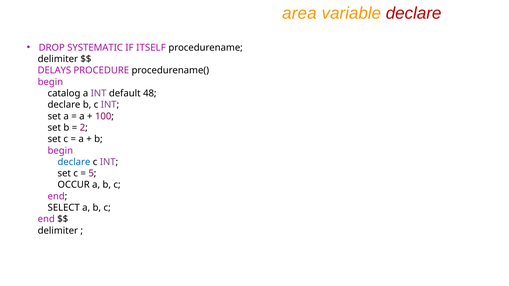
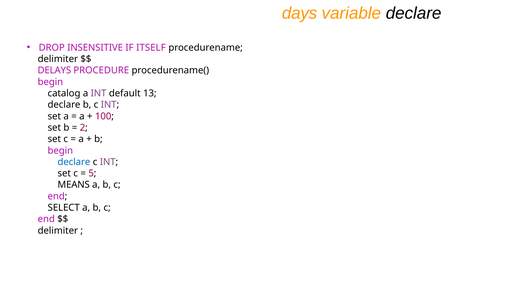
area: area -> days
declare at (414, 13) colour: red -> black
SYSTEMATIC: SYSTEMATIC -> INSENSITIVE
48: 48 -> 13
OCCUR: OCCUR -> MEANS
